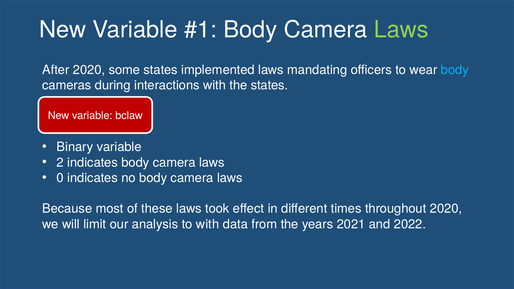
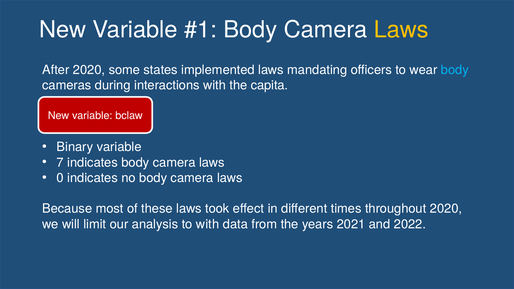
Laws at (401, 30) colour: light green -> yellow
the states: states -> capita
2: 2 -> 7
